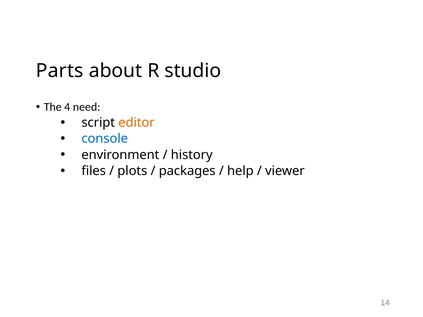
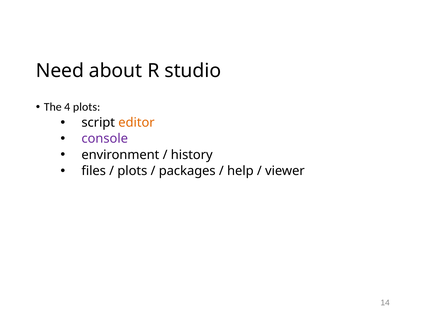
Parts: Parts -> Need
4 need: need -> plots
console colour: blue -> purple
